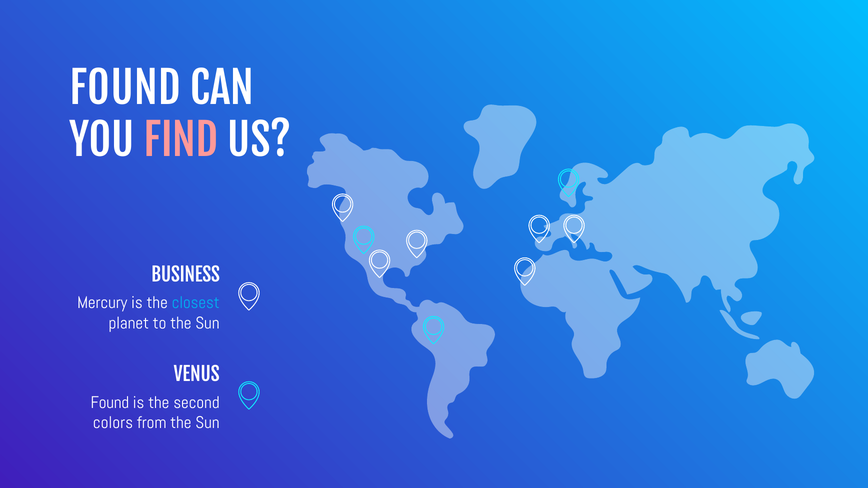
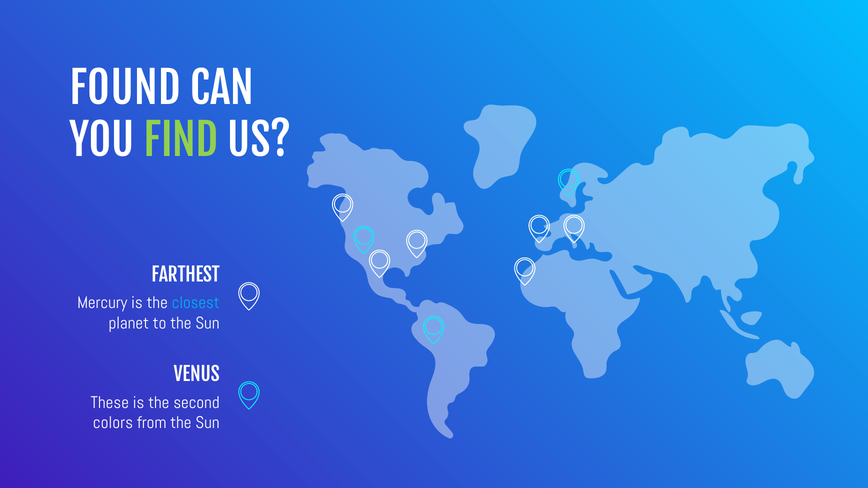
FIND colour: pink -> light green
BUSINESS: BUSINESS -> FARTHEST
Found at (110, 403): Found -> These
